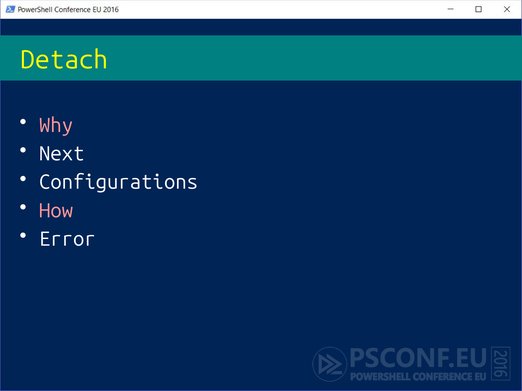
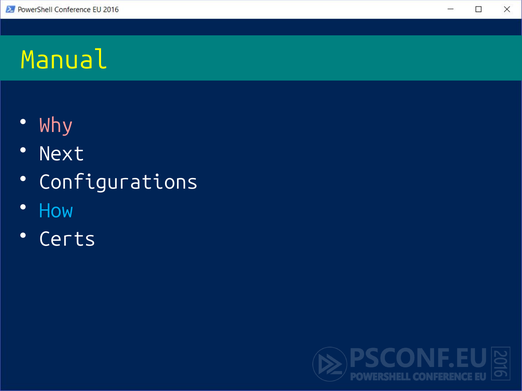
Detach: Detach -> Manual
How colour: pink -> light blue
Error: Error -> Certs
